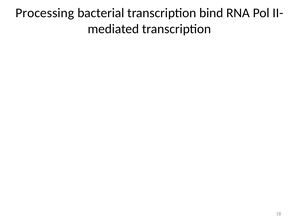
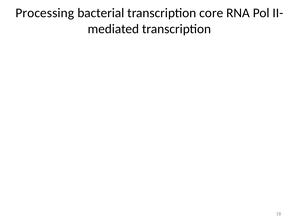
bind: bind -> core
